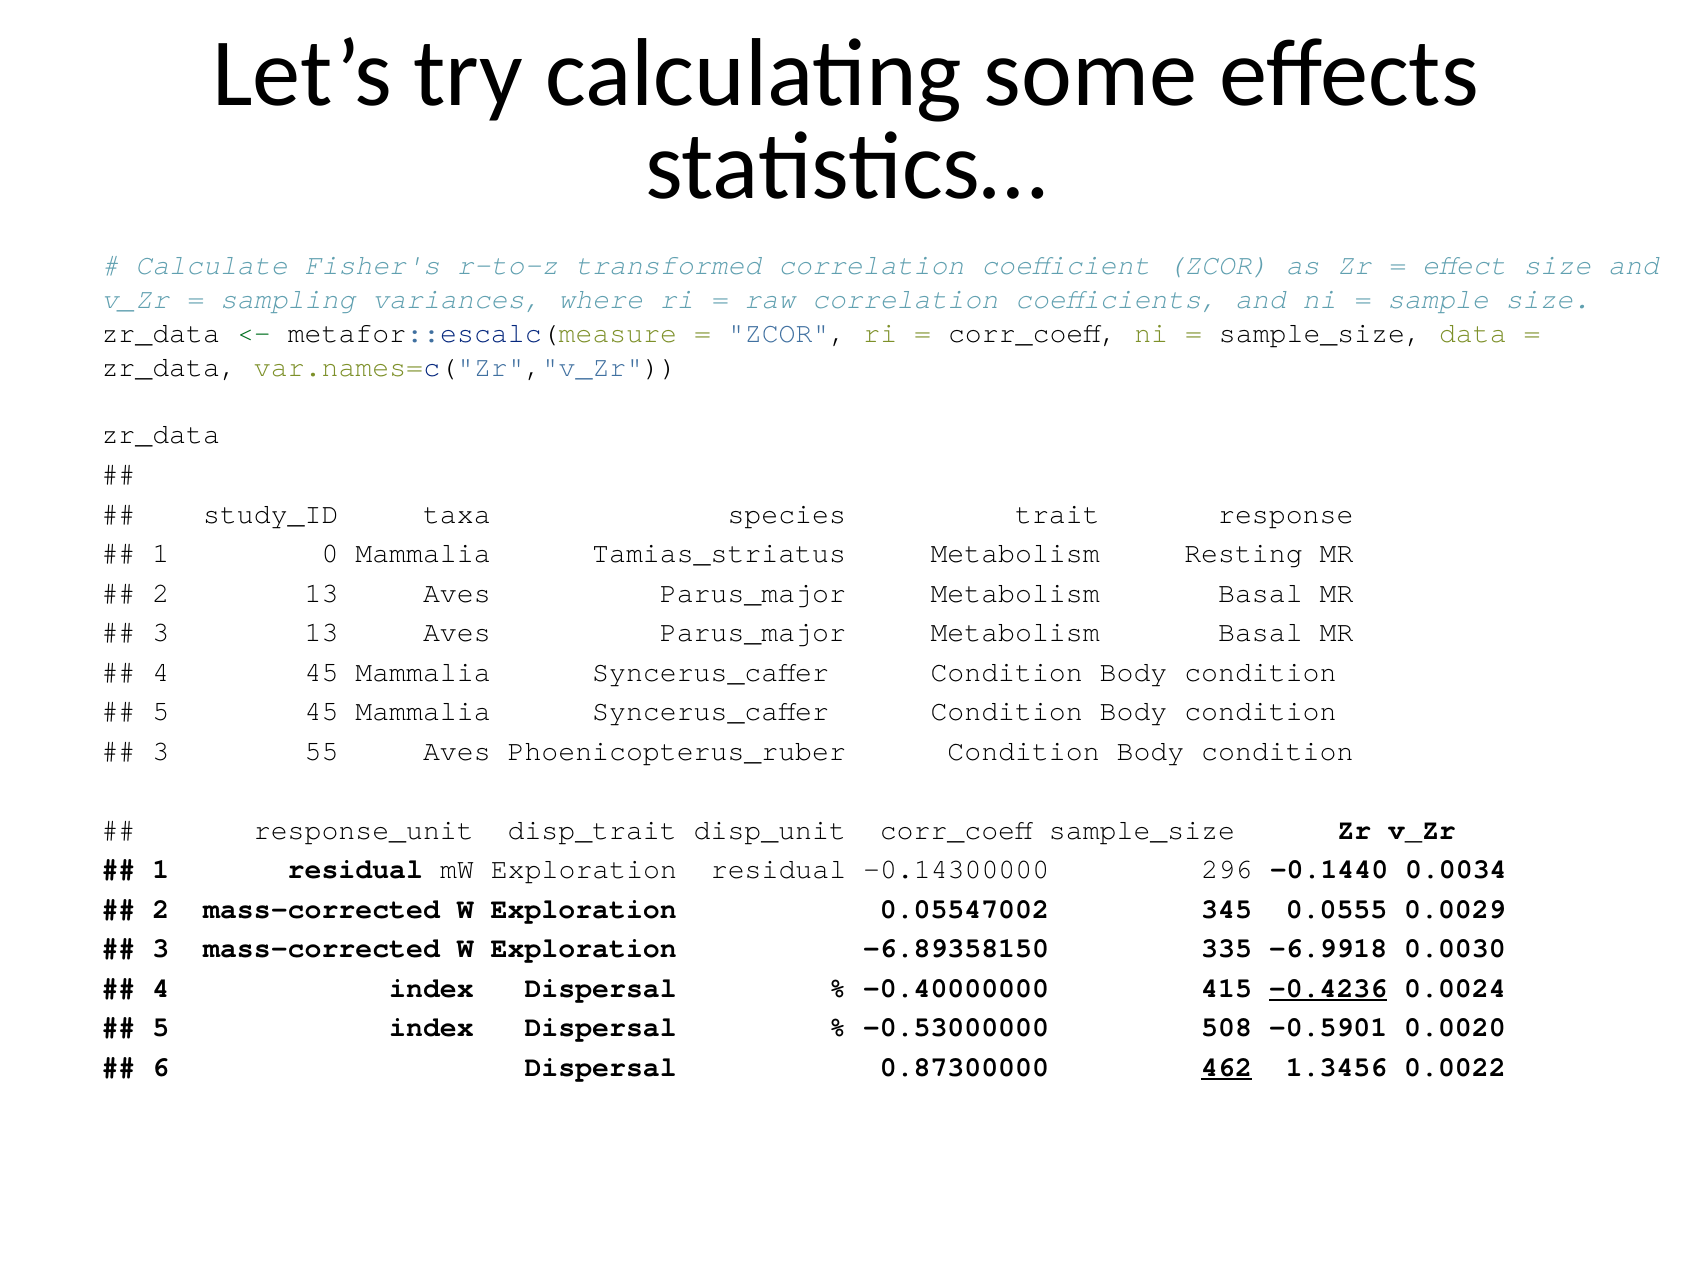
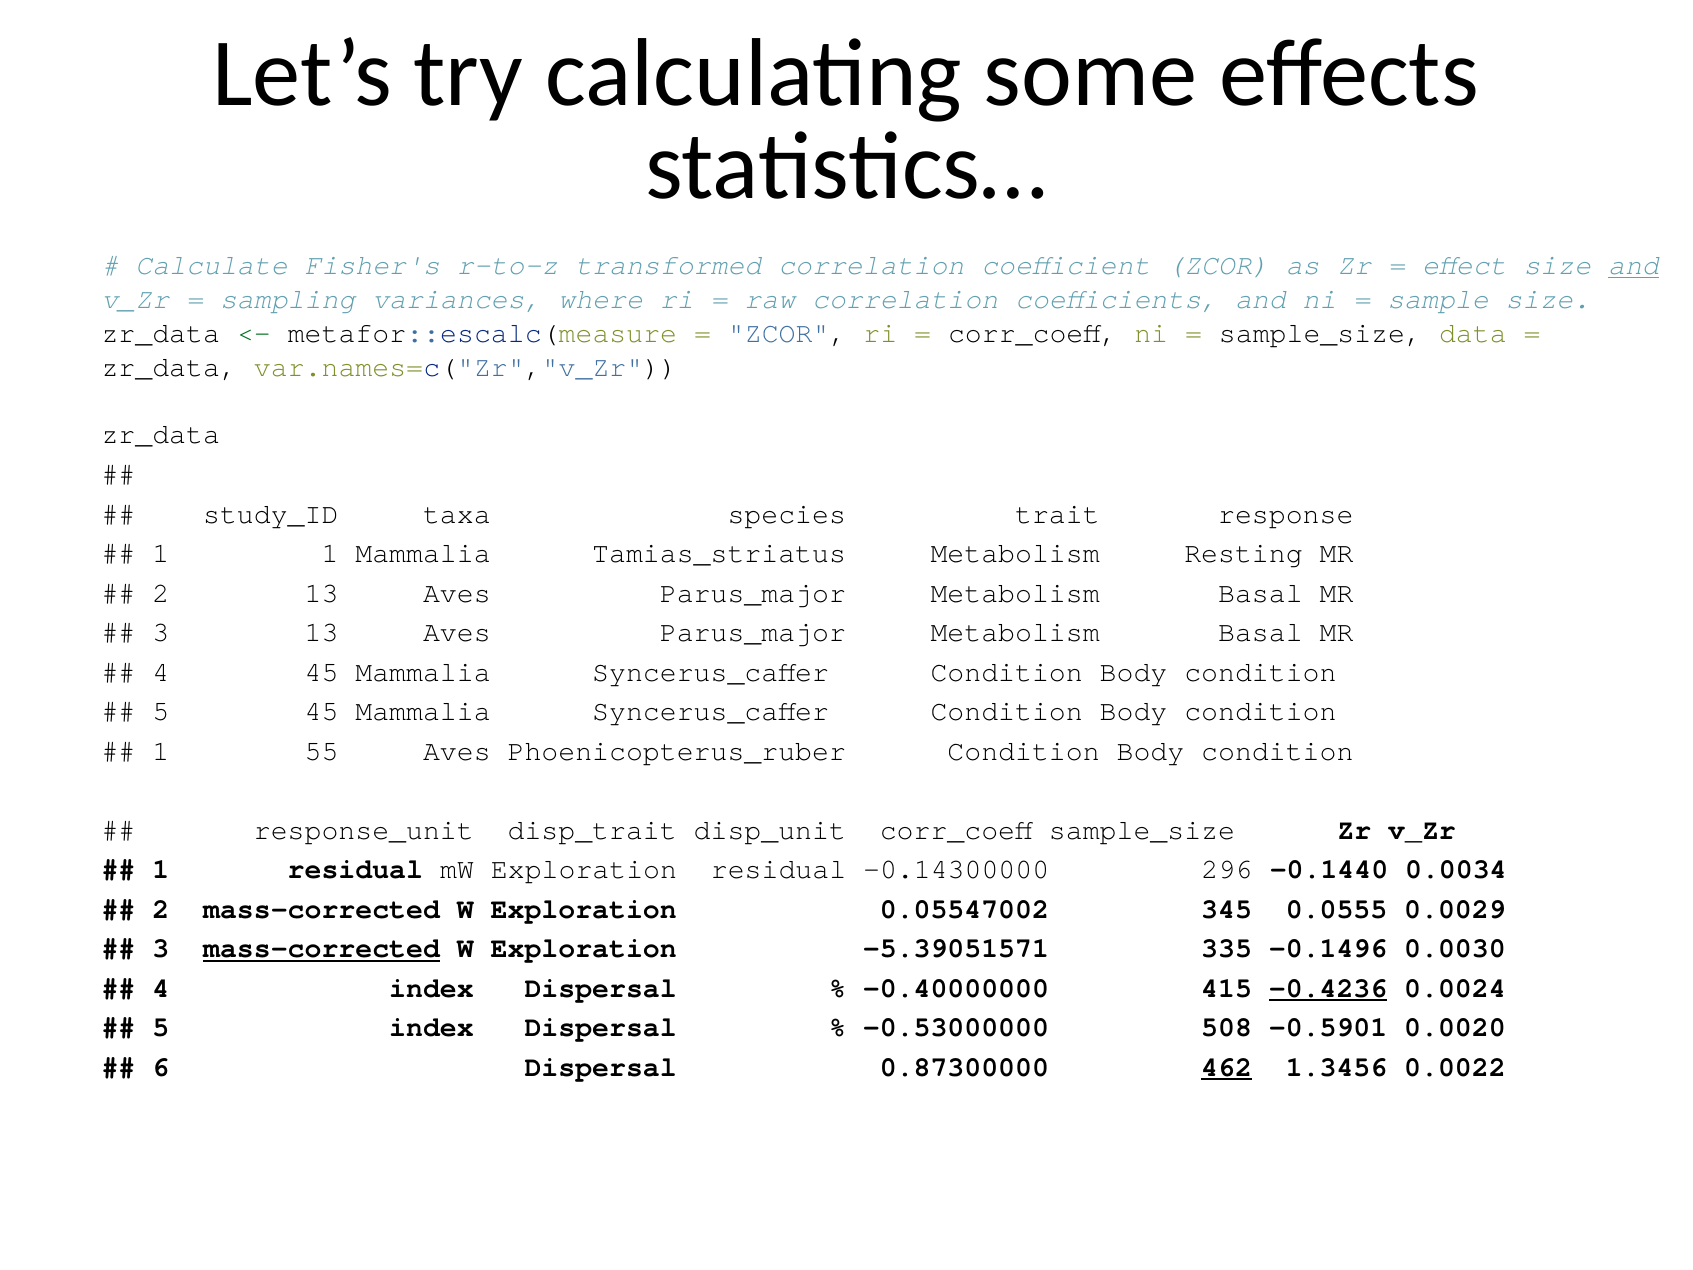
and at (1634, 265) underline: none -> present
1 0: 0 -> 1
3 at (161, 751): 3 -> 1
mass-corrected at (322, 948) underline: none -> present
-6.89358150: -6.89358150 -> -5.39051571
-6.9918: -6.9918 -> -0.1496
